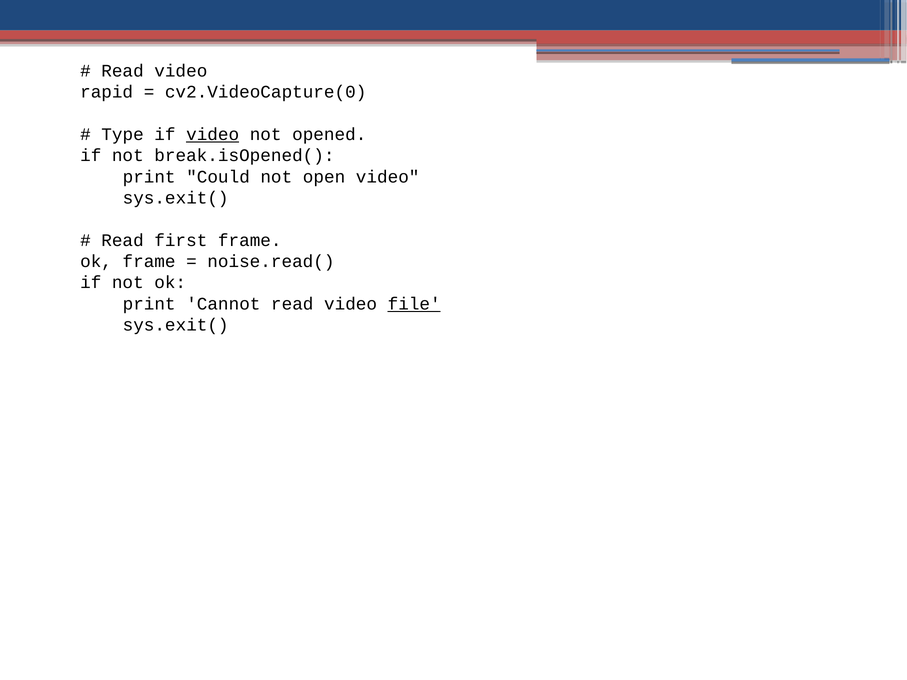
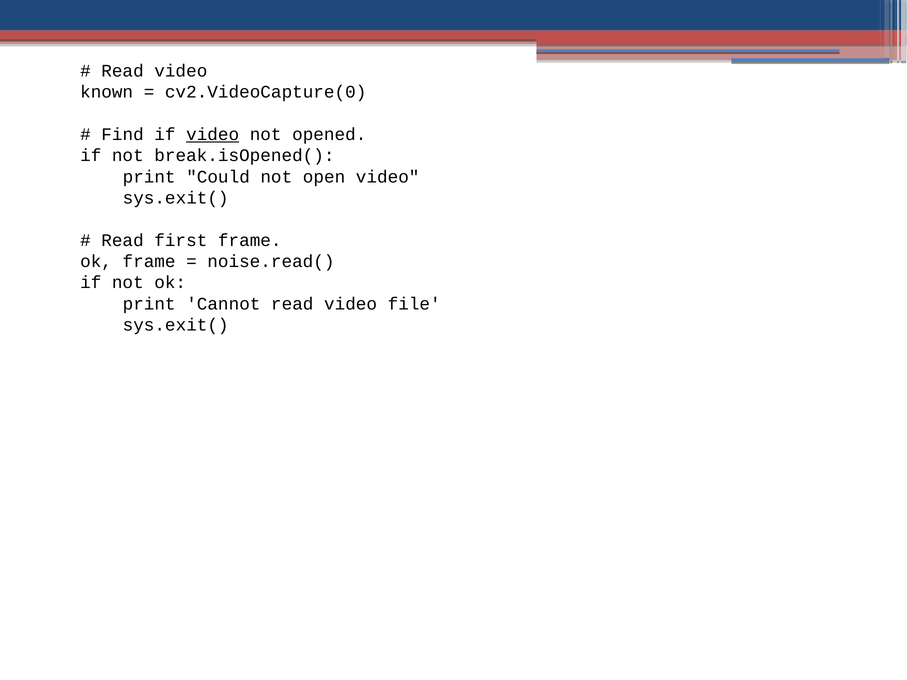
rapid: rapid -> known
Type: Type -> Find
file underline: present -> none
